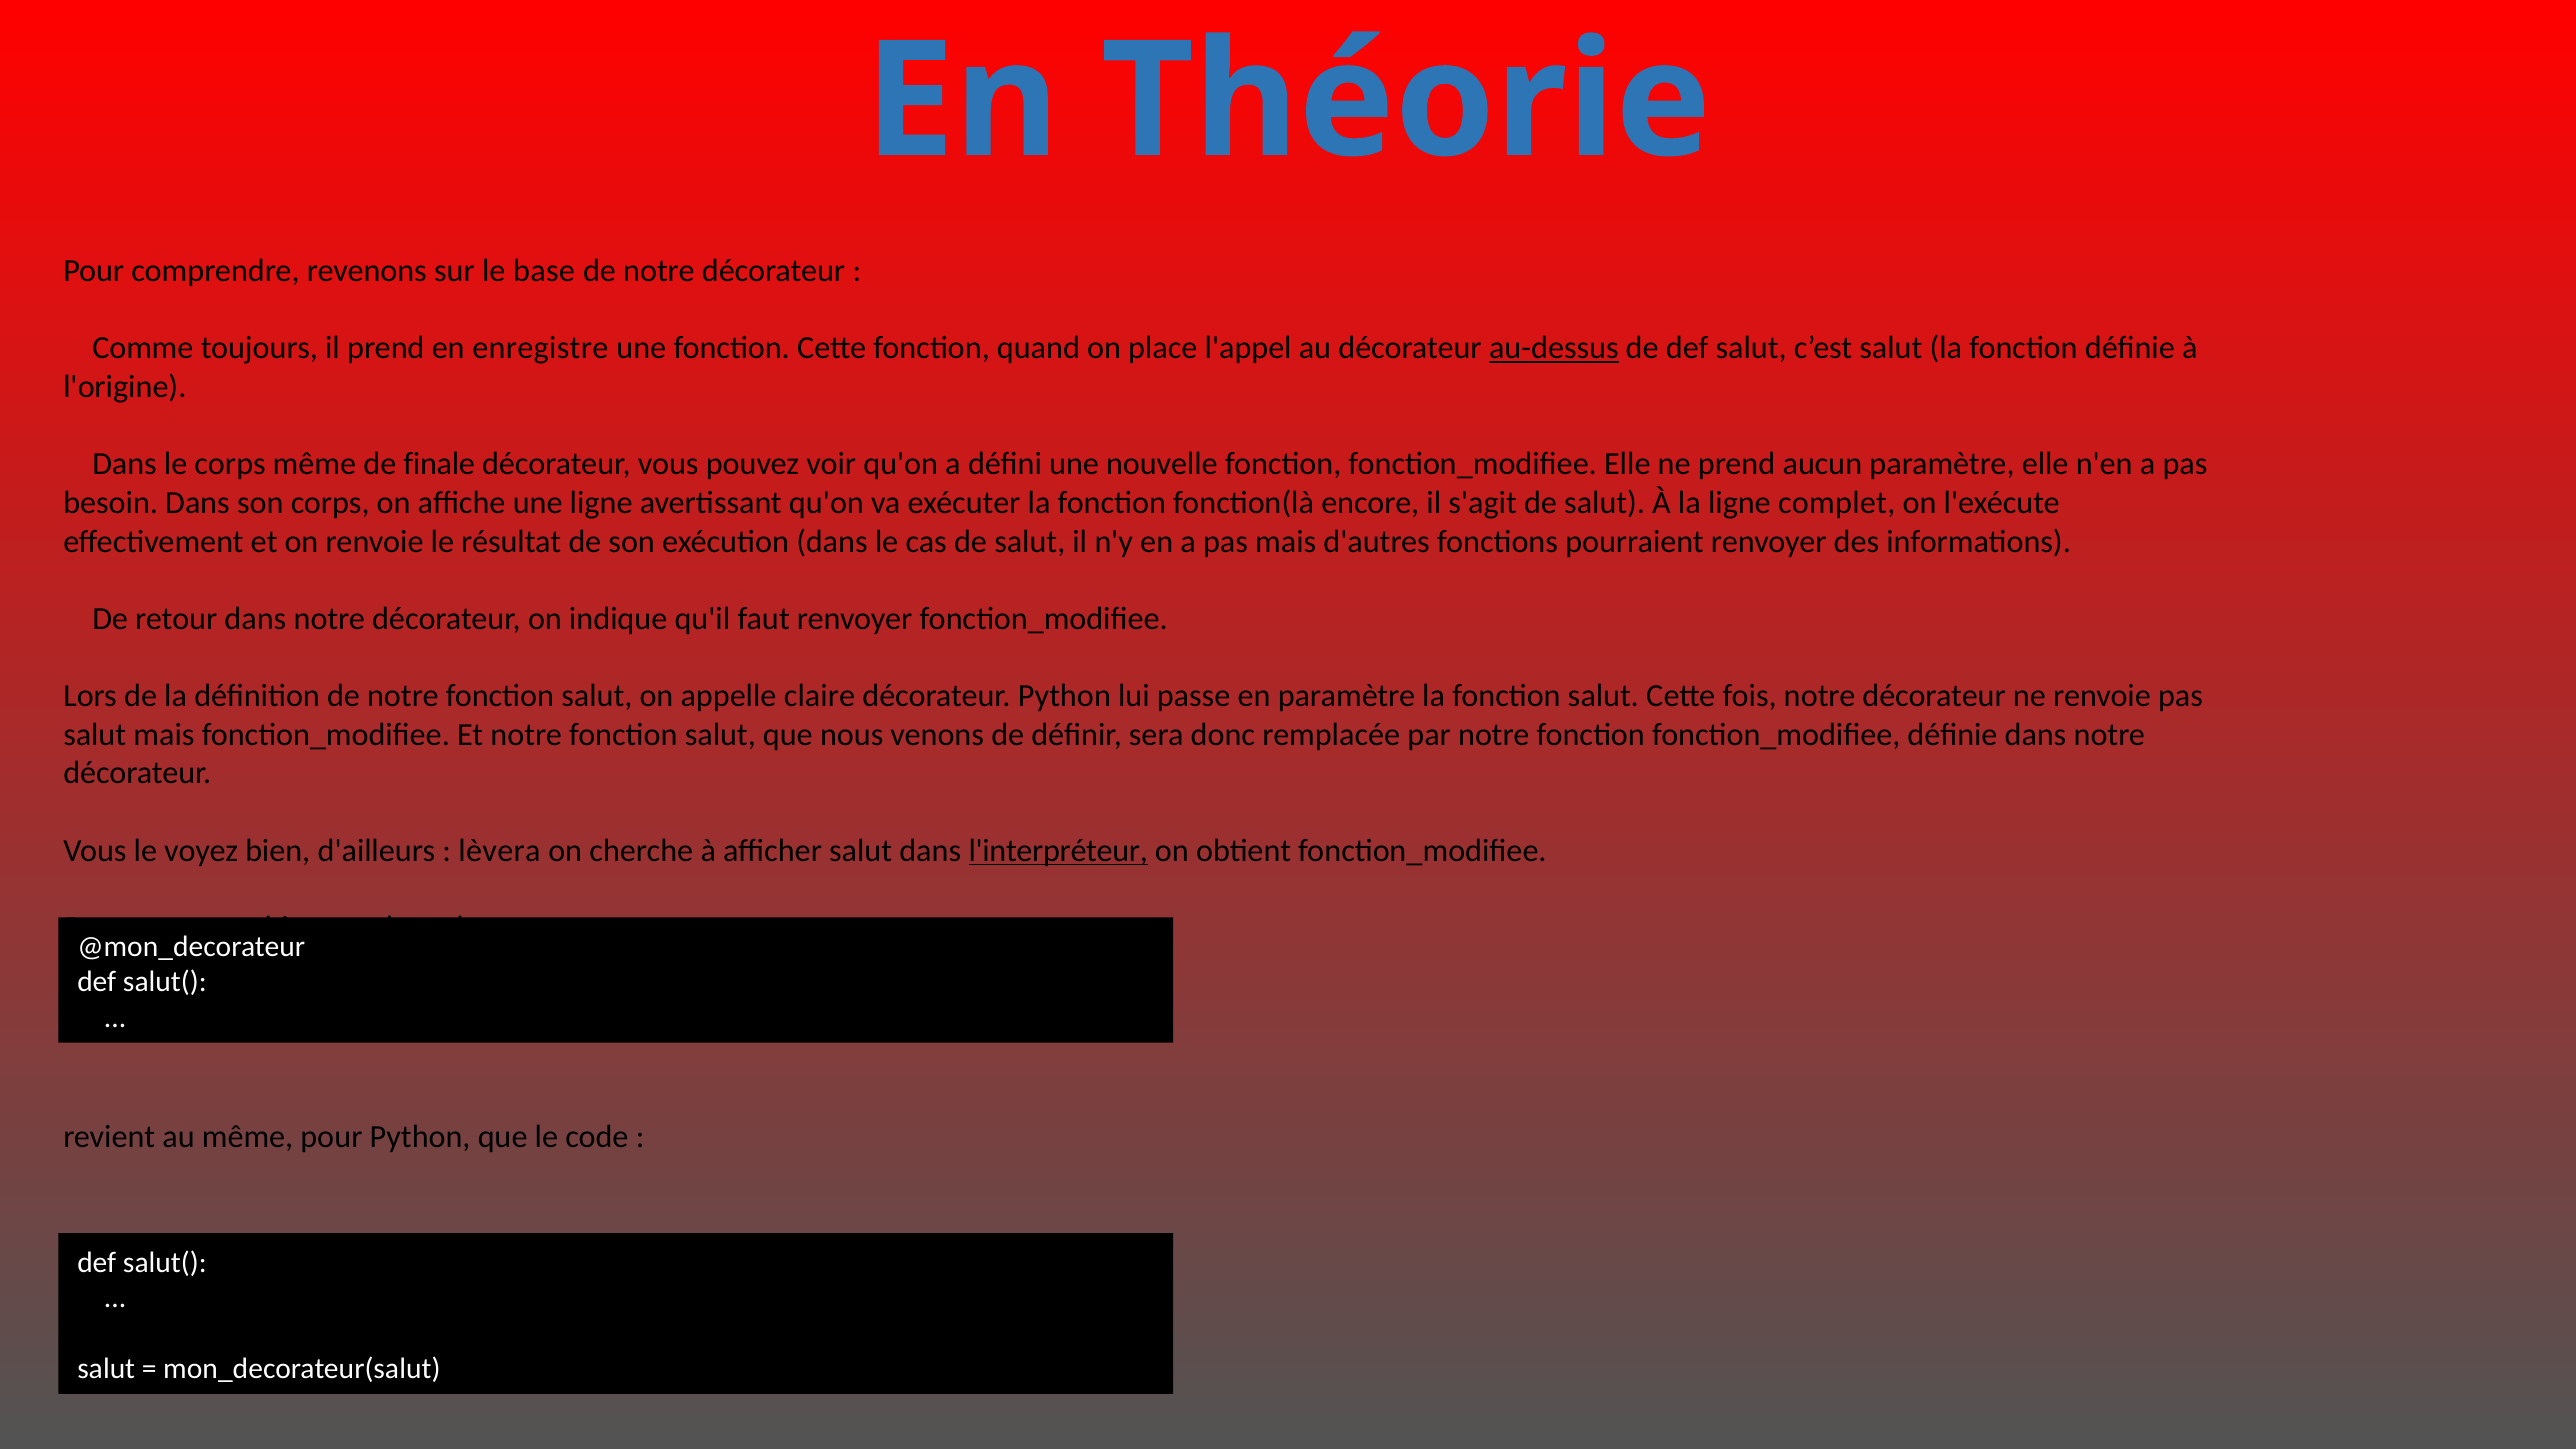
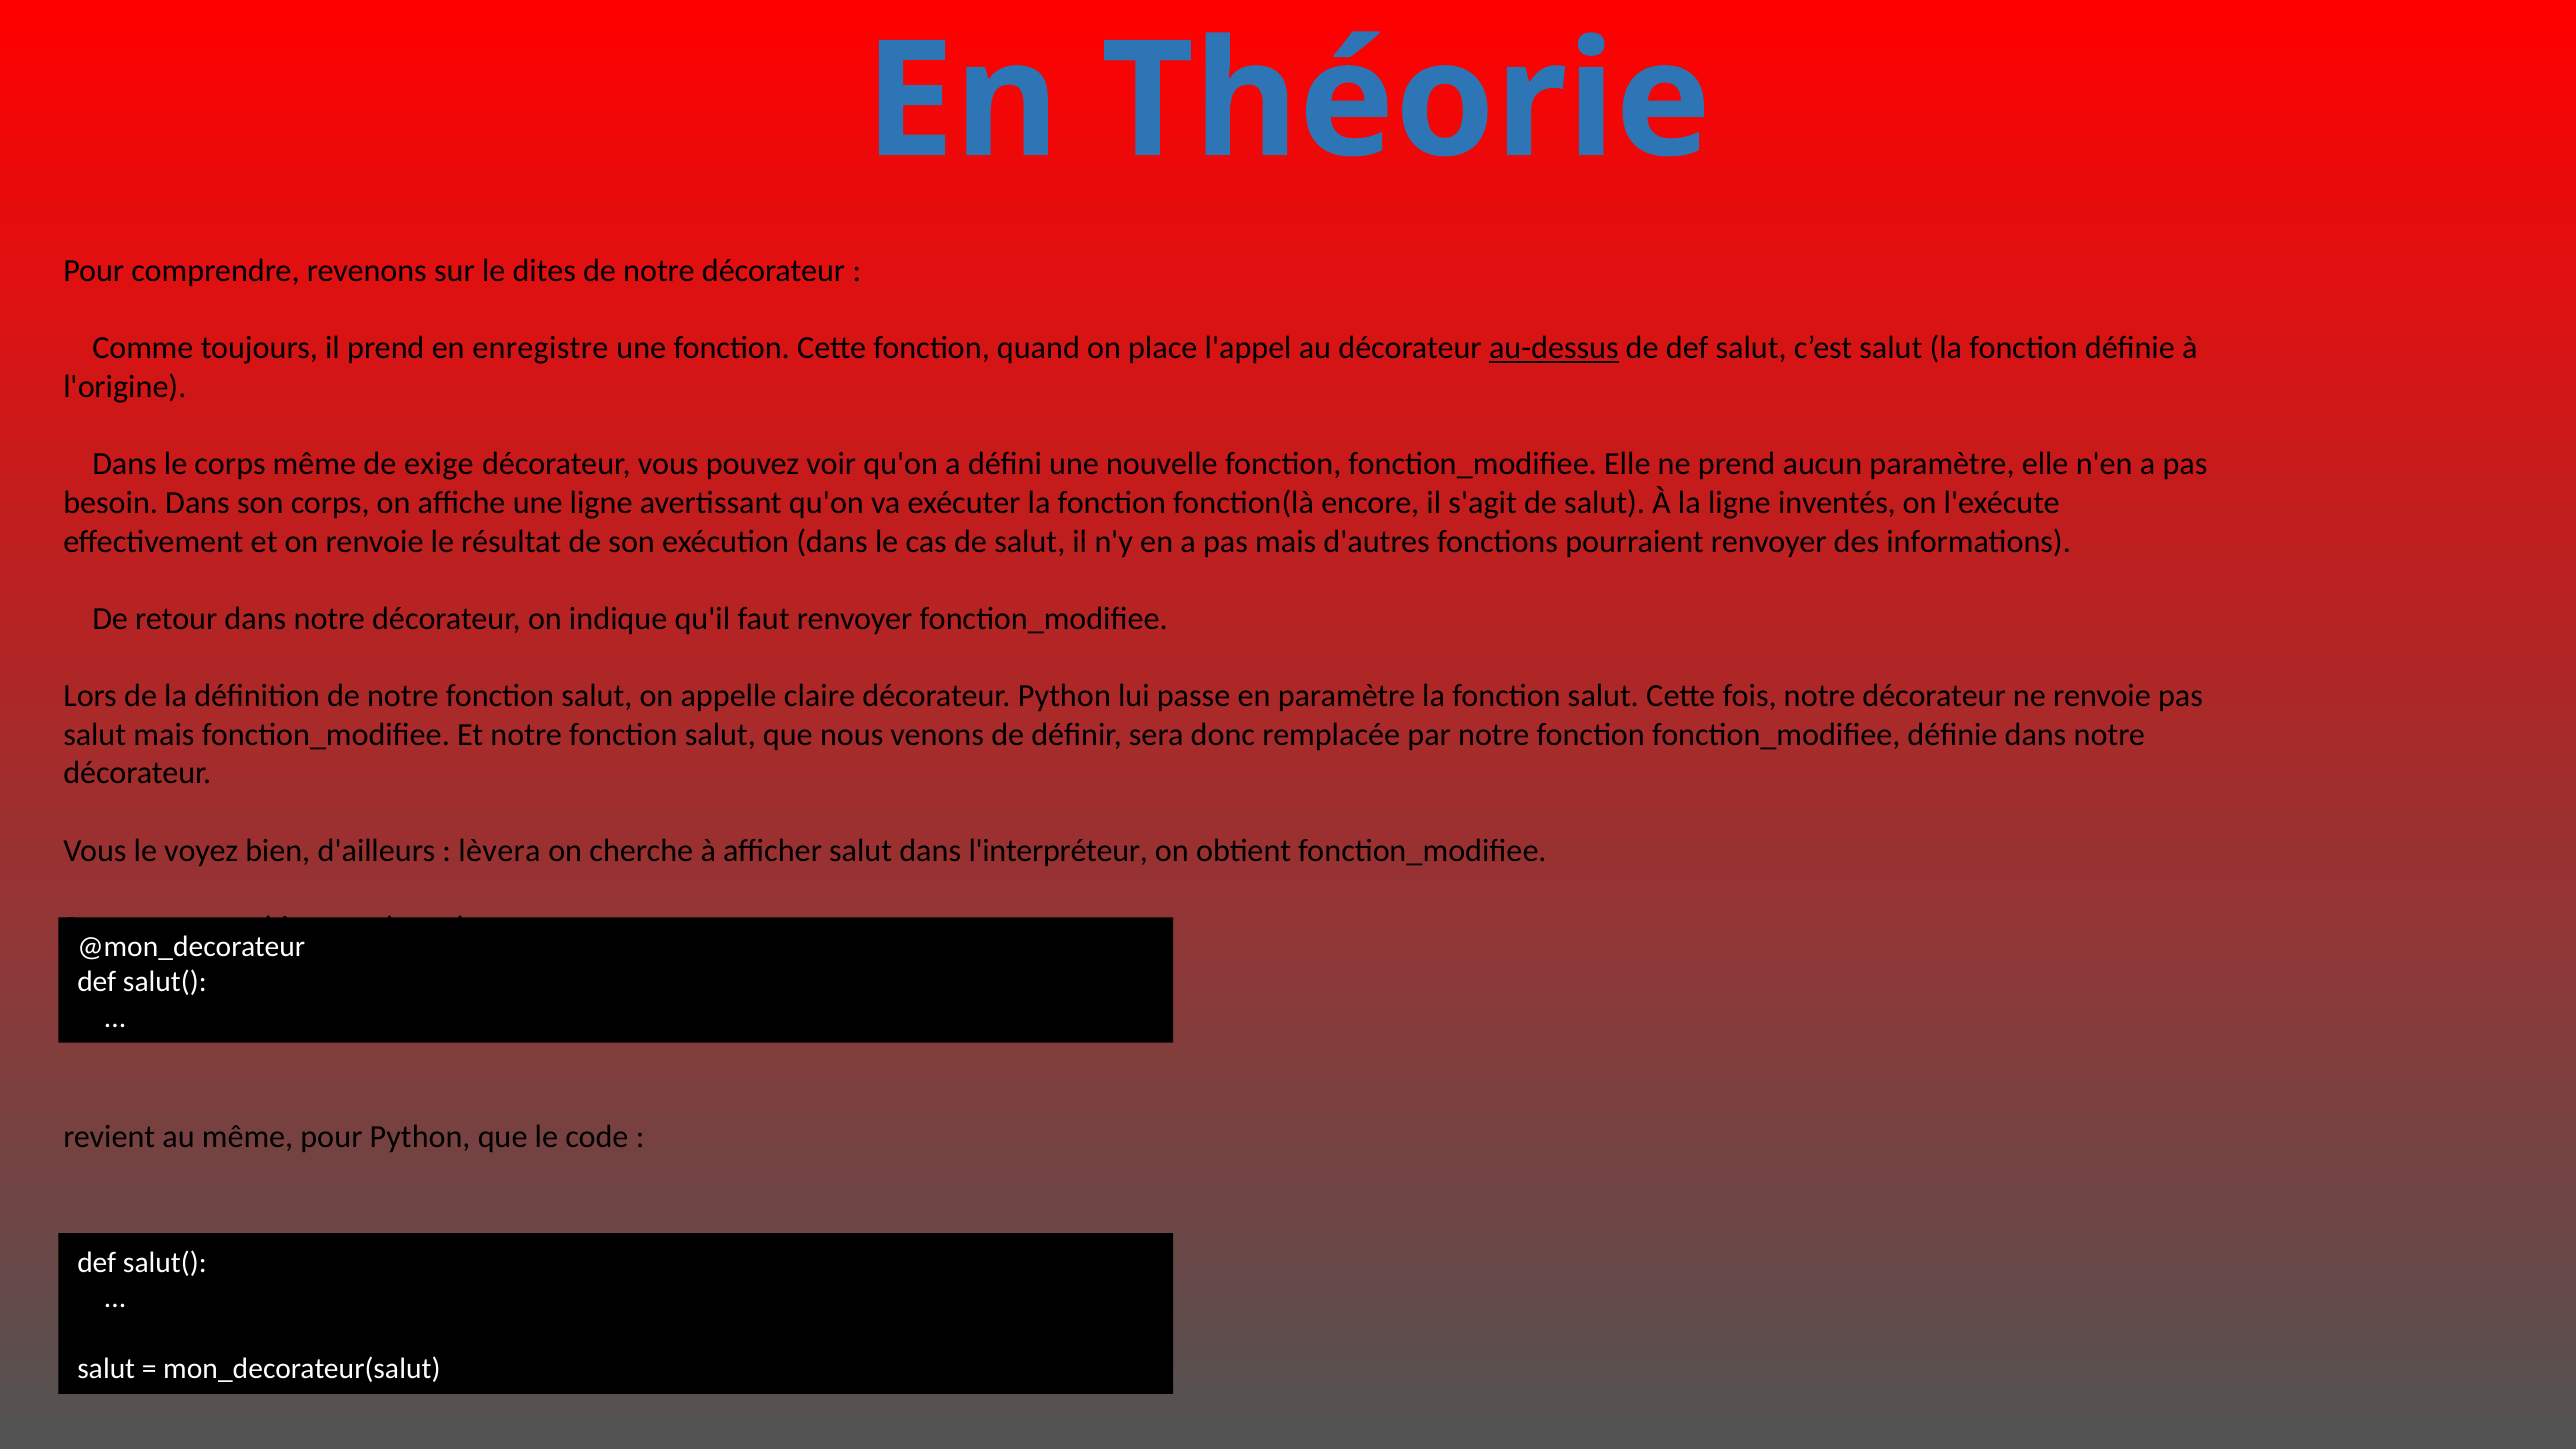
base: base -> dites
finale: finale -> exige
complet: complet -> inventés
l'interpréteur underline: present -> none
